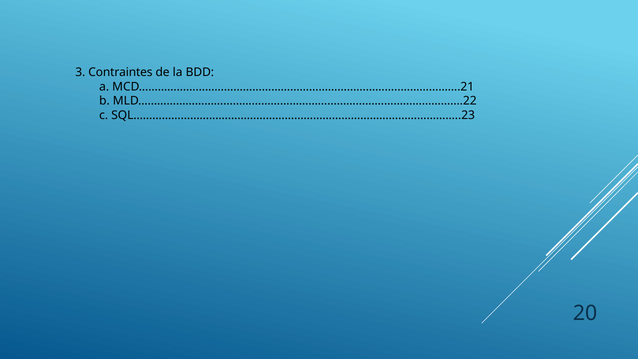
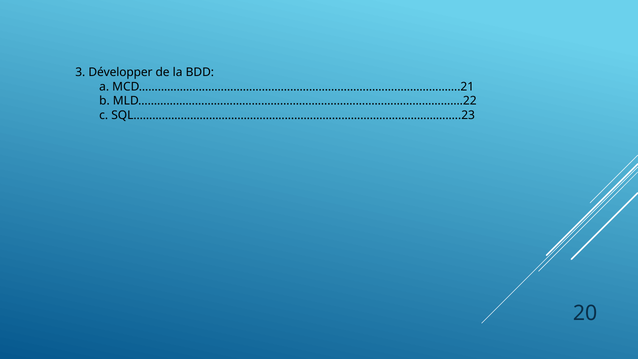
Contraintes: Contraintes -> Développer
